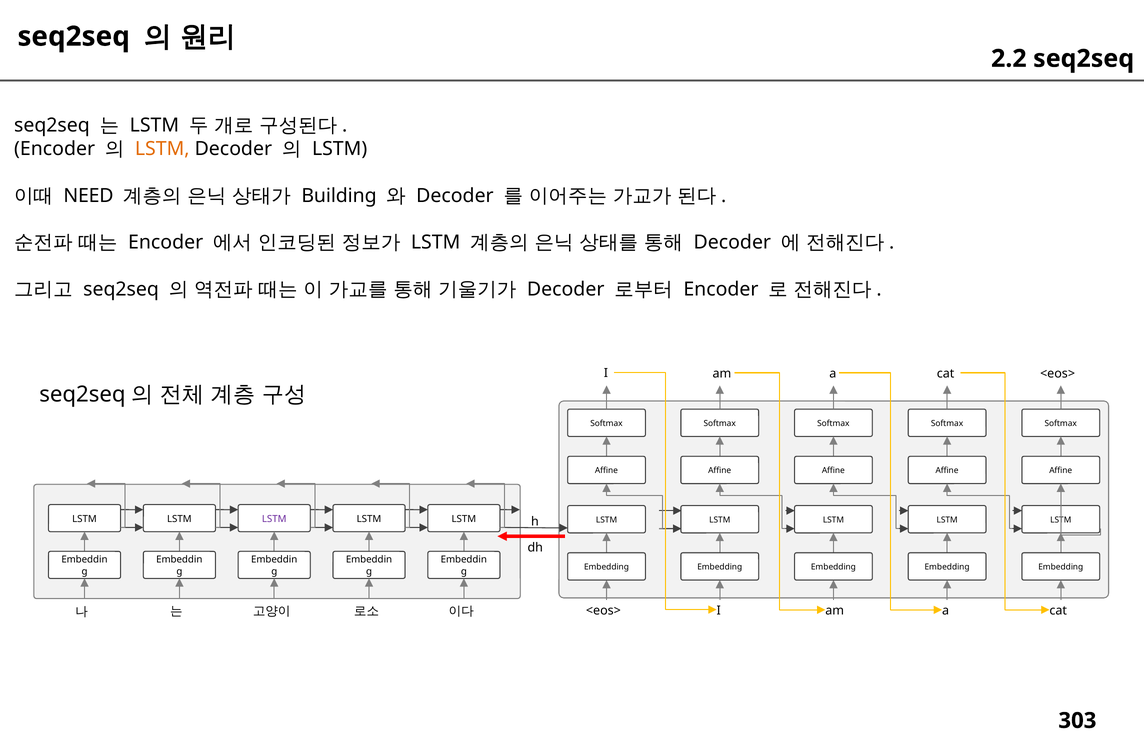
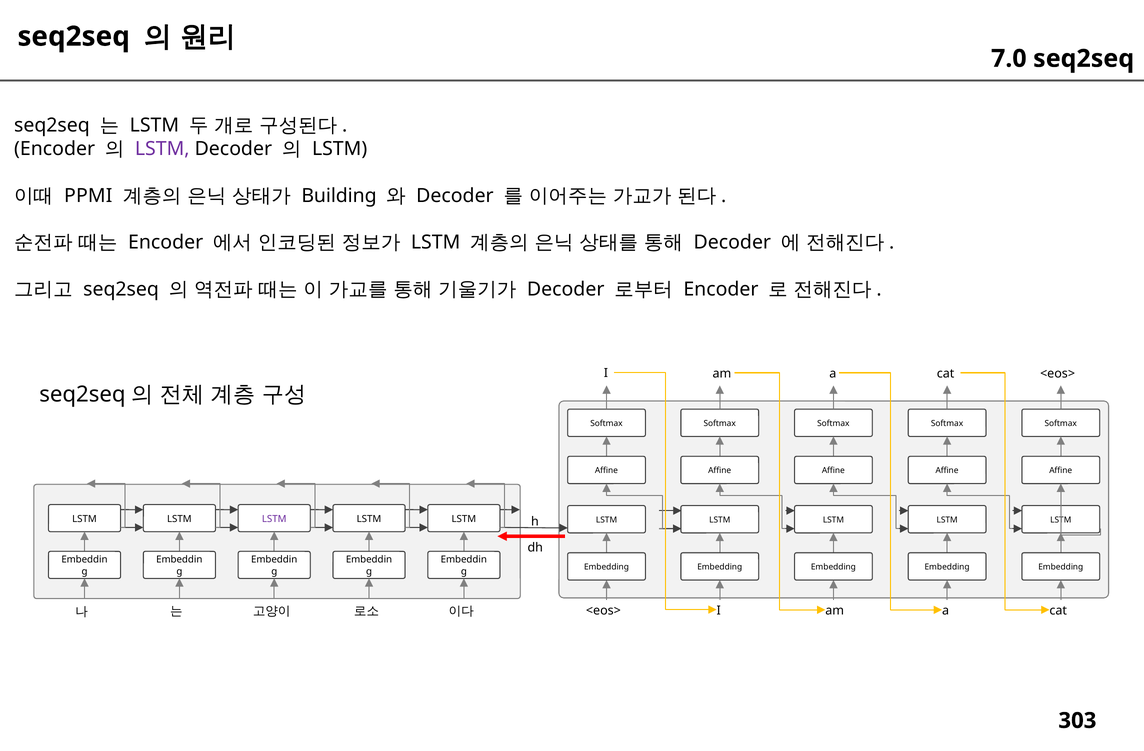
2.2: 2.2 -> 7.0
LSTM at (162, 149) colour: orange -> purple
NEED: NEED -> PPMI
